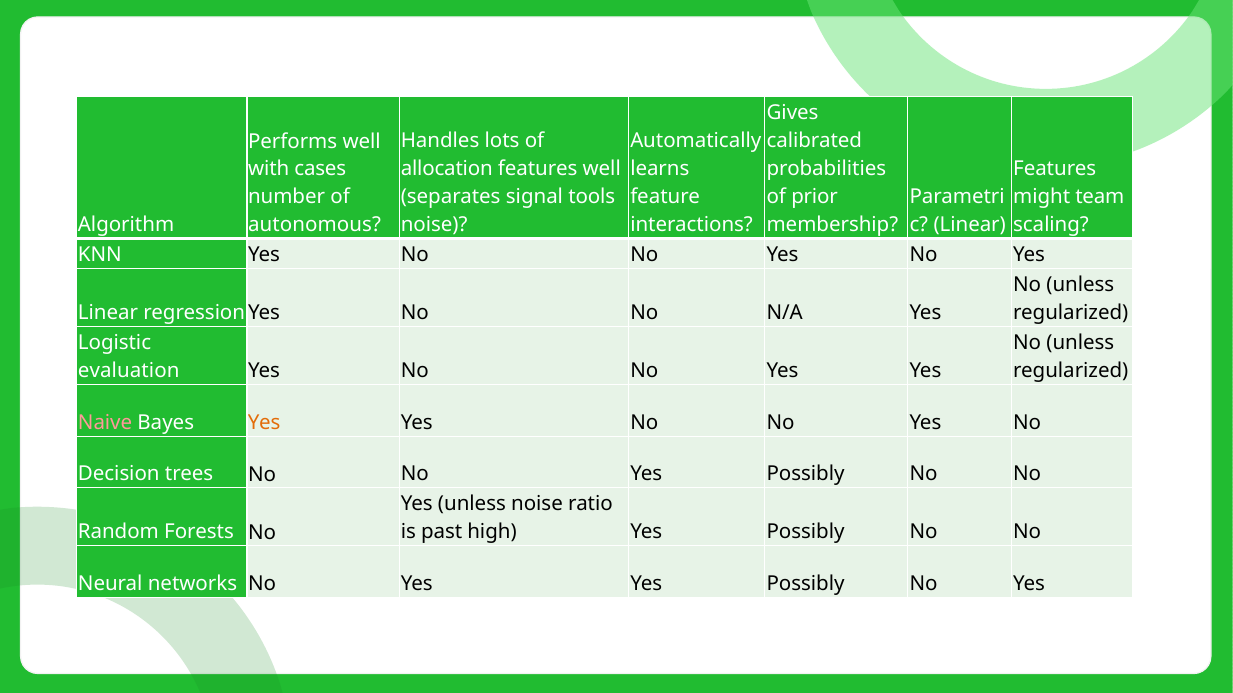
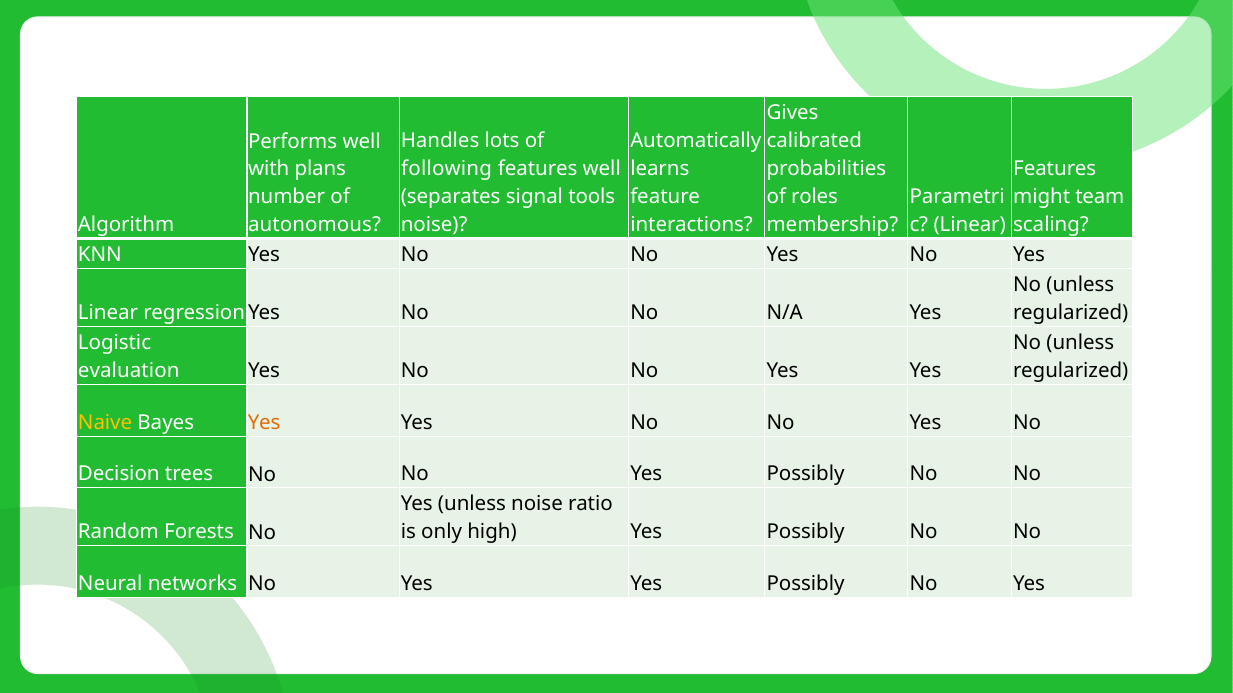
allocation: allocation -> following
cases: cases -> plans
prior: prior -> roles
Naive colour: pink -> yellow
past: past -> only
